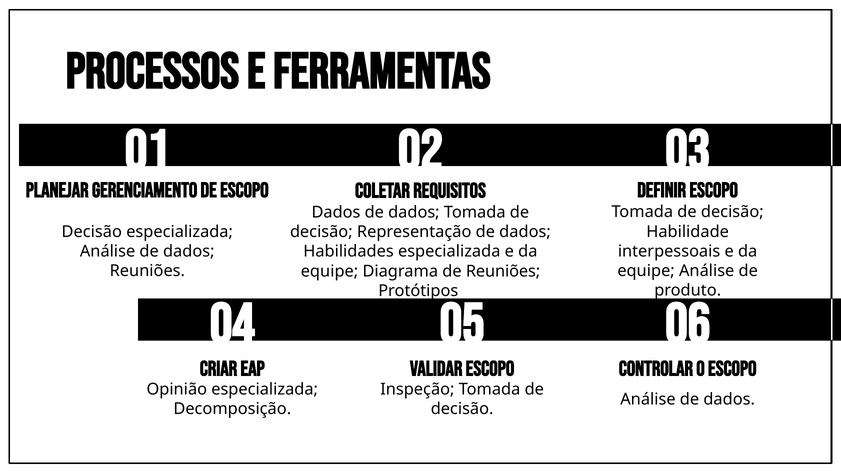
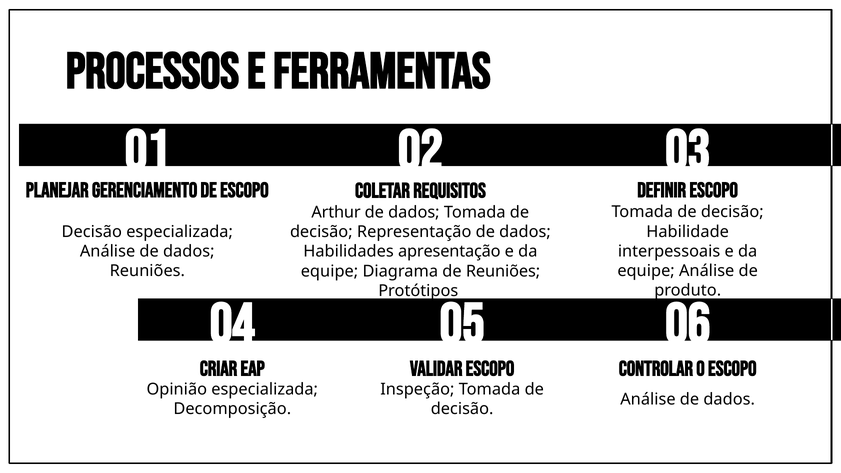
Dados at (336, 212): Dados -> Arthur
Habilidades especializada: especializada -> apresentação
